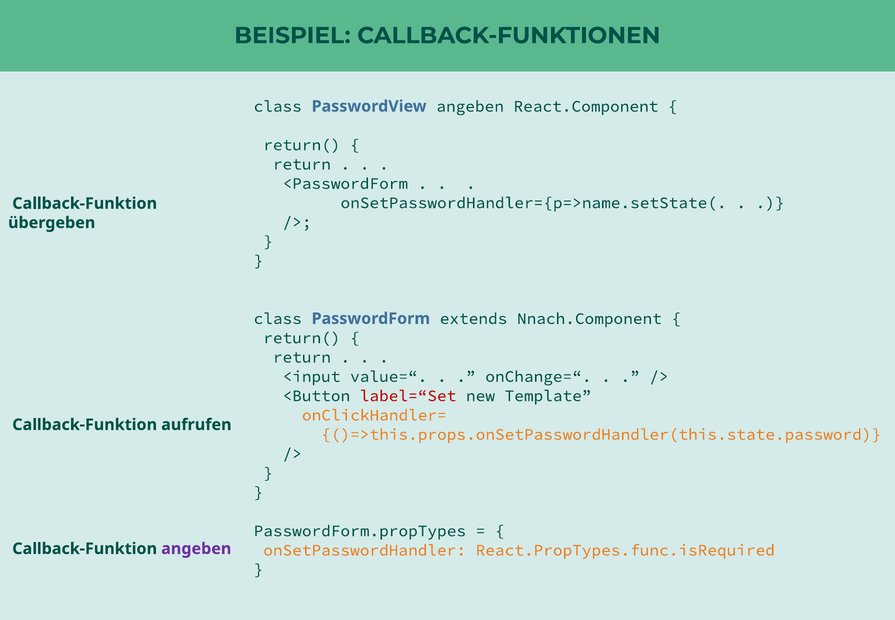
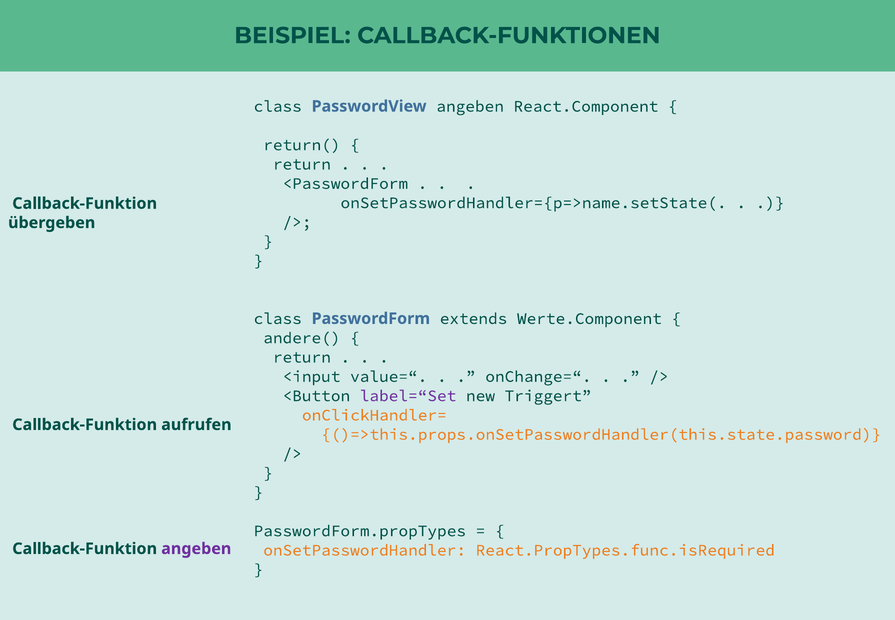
Nnach.Component: Nnach.Component -> Werte.Component
return( at (302, 338): return( -> andere(
label=“Set colour: red -> purple
Template: Template -> Triggert
